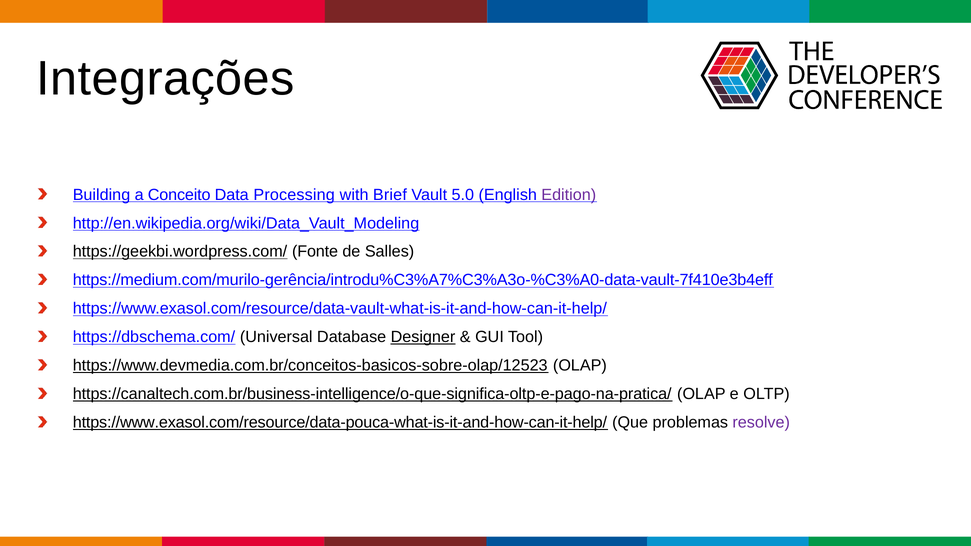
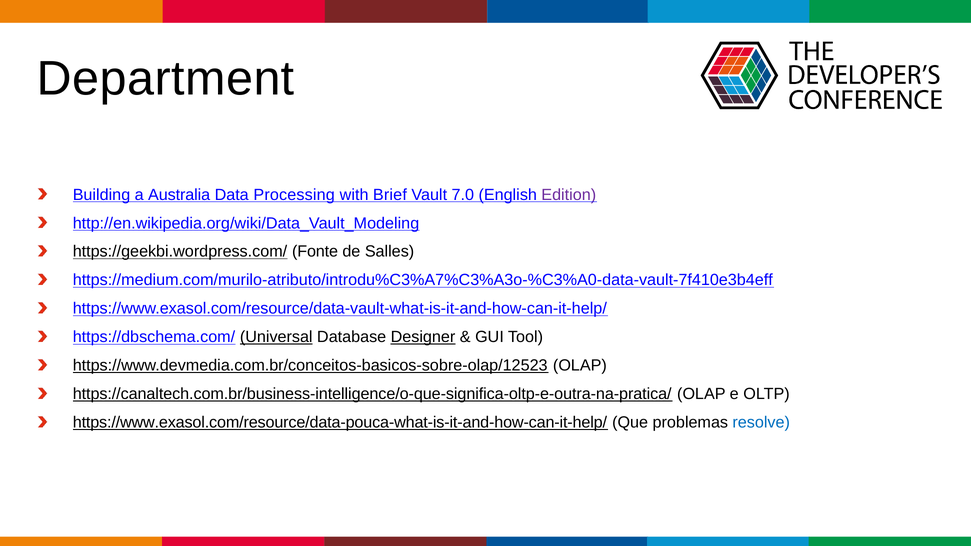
Integrações: Integrações -> Department
Conceito: Conceito -> Australia
5.0: 5.0 -> 7.0
https://medium.com/murilo-gerência/introdu%C3%A7%C3%A3o-%C3%A0-data-vault-7f410e3b4eff: https://medium.com/murilo-gerência/introdu%C3%A7%C3%A3o-%C3%A0-data-vault-7f410e3b4eff -> https://medium.com/murilo-atributo/introdu%C3%A7%C3%A3o-%C3%A0-data-vault-7f410e3b4eff
Universal underline: none -> present
https://canaltech.com.br/business-intelligence/o-que-significa-oltp-e-pago-na-pratica/: https://canaltech.com.br/business-intelligence/o-que-significa-oltp-e-pago-na-pratica/ -> https://canaltech.com.br/business-intelligence/o-que-significa-oltp-e-outra-na-pratica/
resolve colour: purple -> blue
